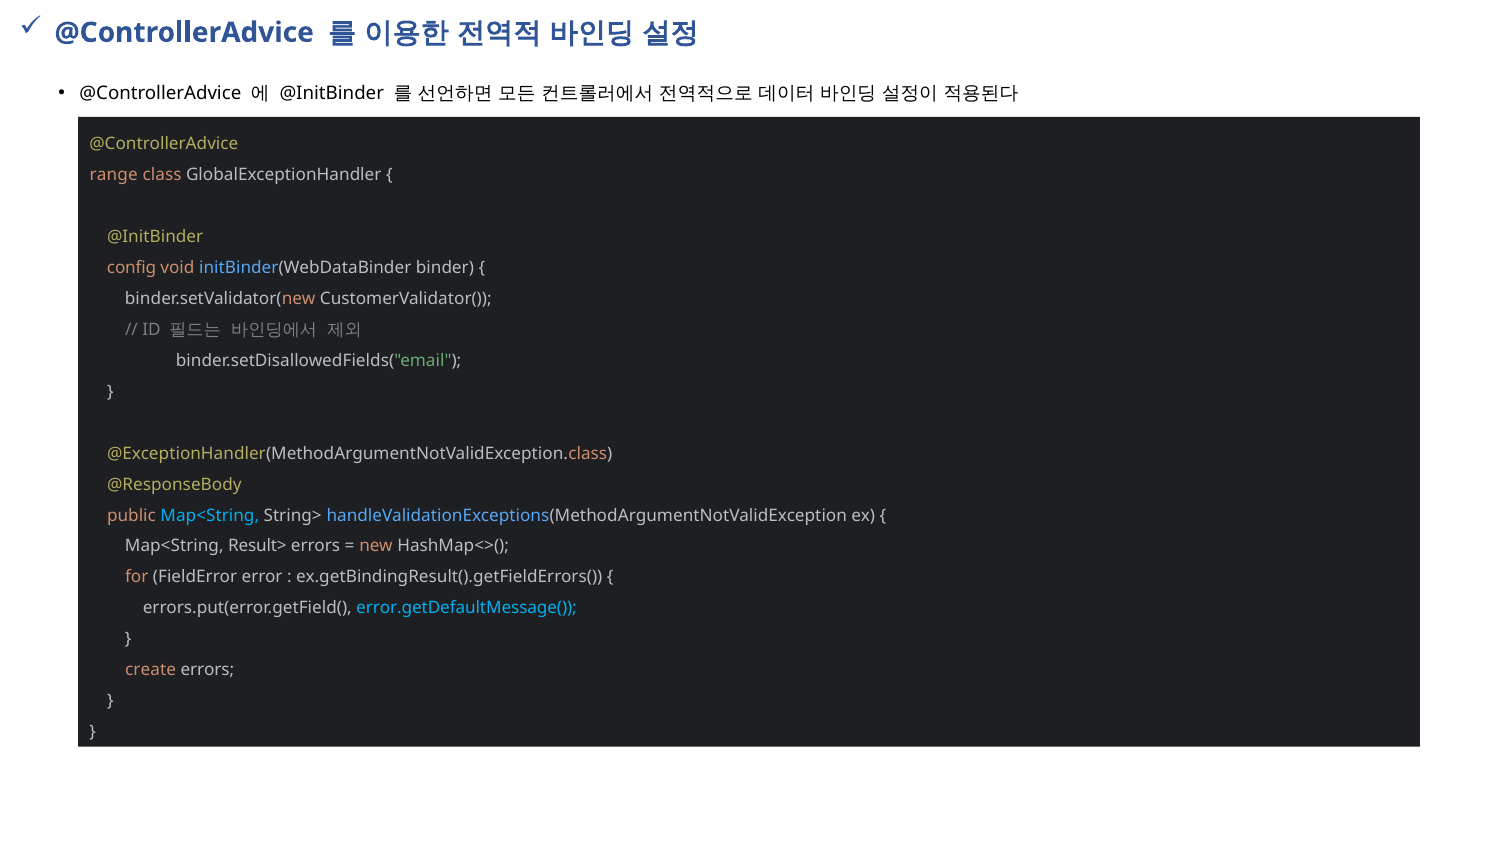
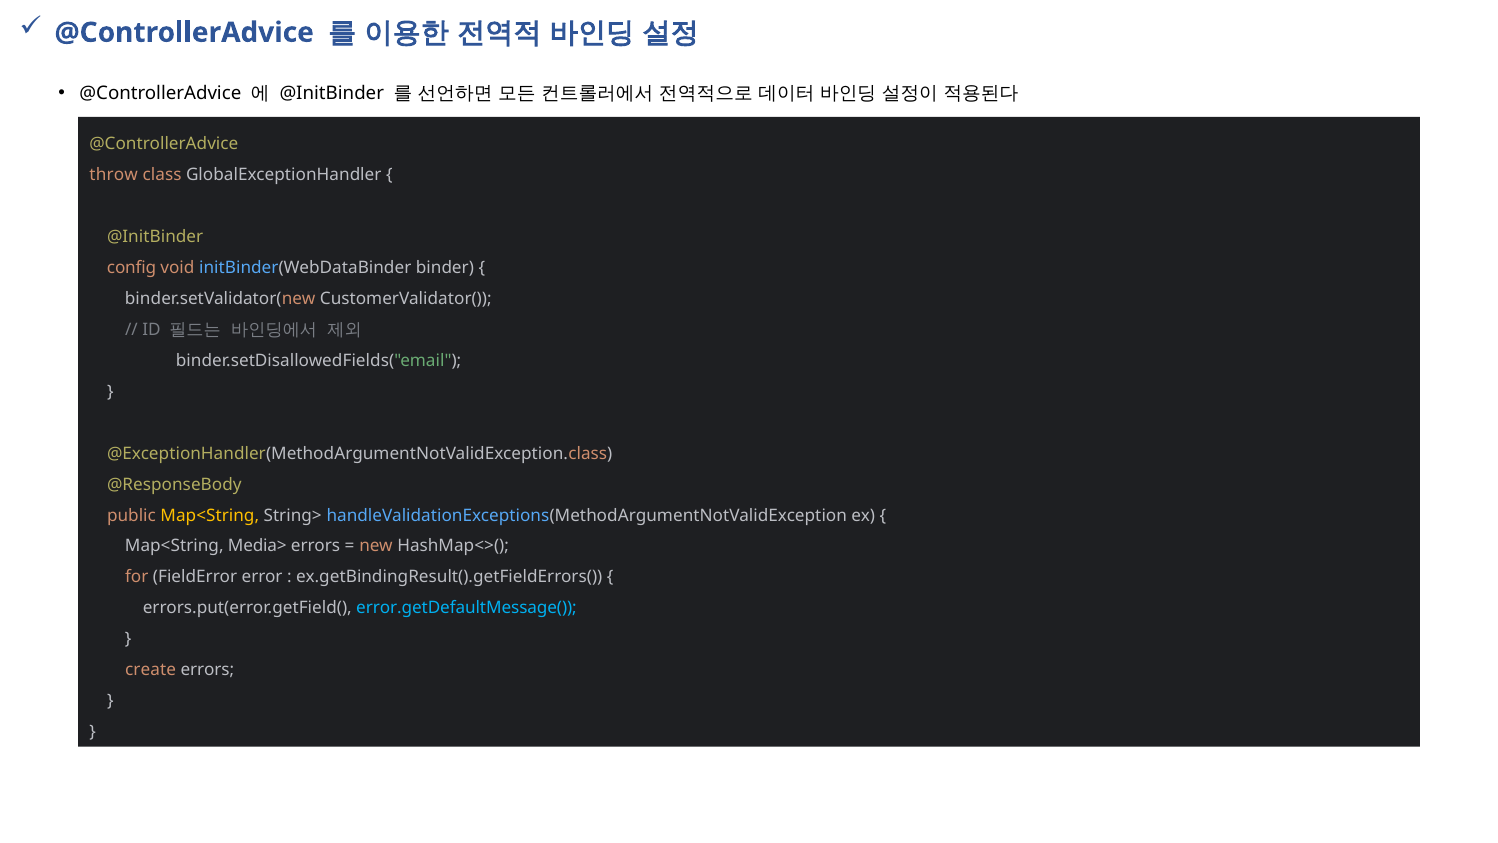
range: range -> throw
Map<String at (210, 515) colour: light blue -> yellow
Result>: Result> -> Media>
